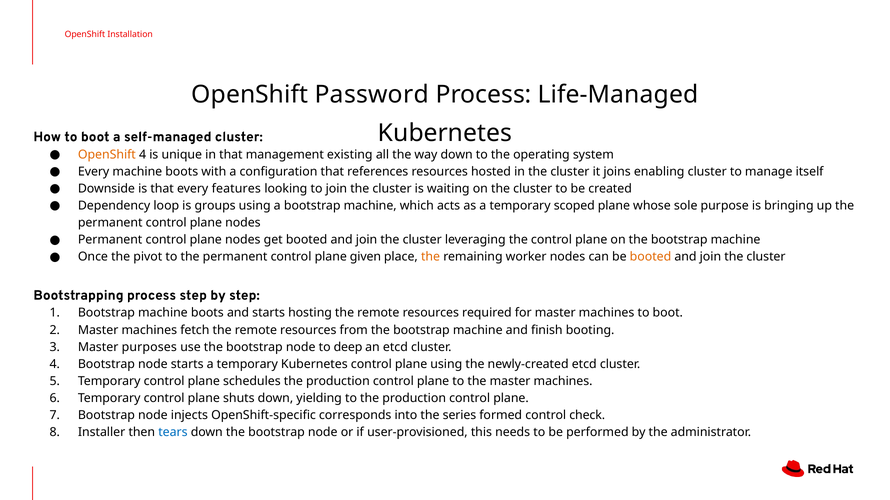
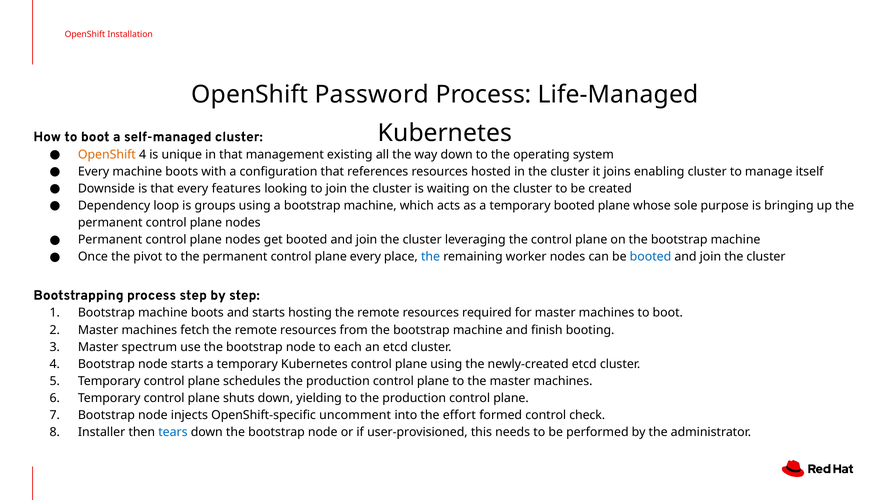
temporary scoped: scoped -> booted
plane given: given -> every
the at (431, 257) colour: orange -> blue
booted at (651, 257) colour: orange -> blue
purposes: purposes -> spectrum
deep: deep -> each
corresponds: corresponds -> uncomment
series: series -> effort
